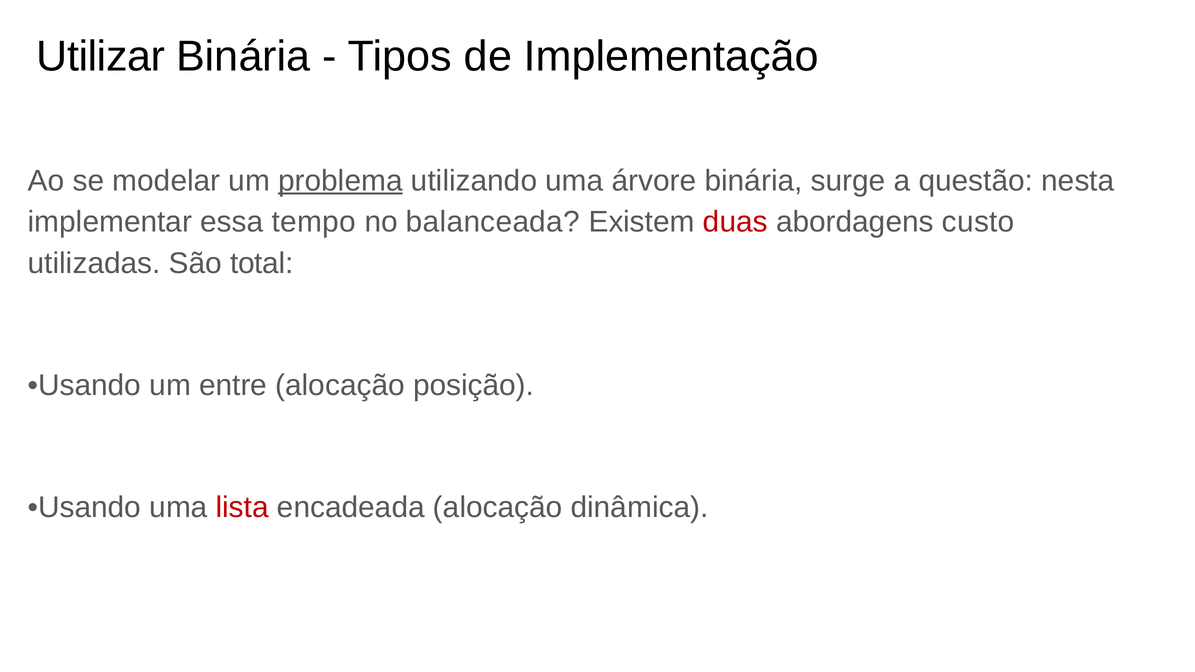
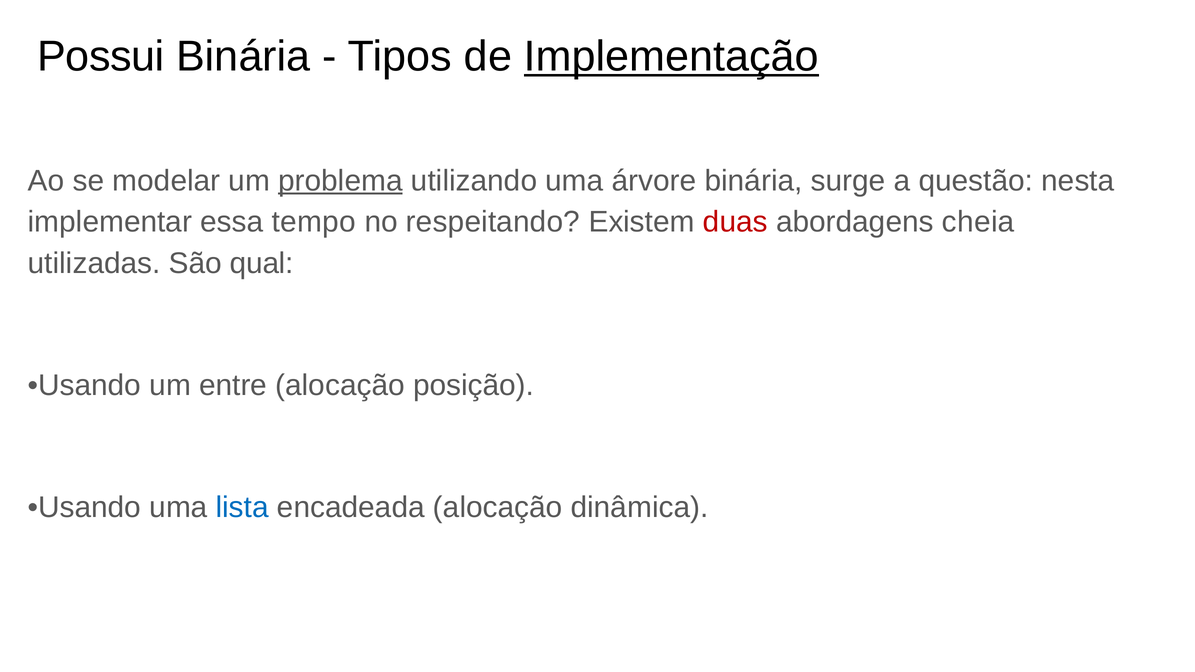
Utilizar: Utilizar -> Possui
Implementação underline: none -> present
balanceada: balanceada -> respeitando
custo: custo -> cheia
total: total -> qual
lista colour: red -> blue
